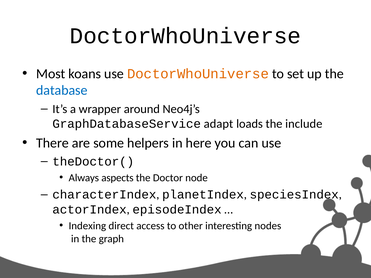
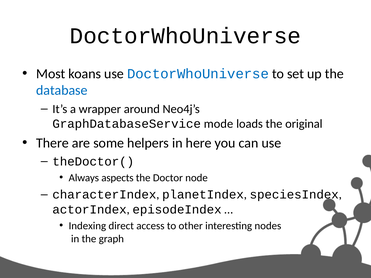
DoctorWhoUniverse at (198, 74) colour: orange -> blue
adapt: adapt -> mode
include: include -> original
